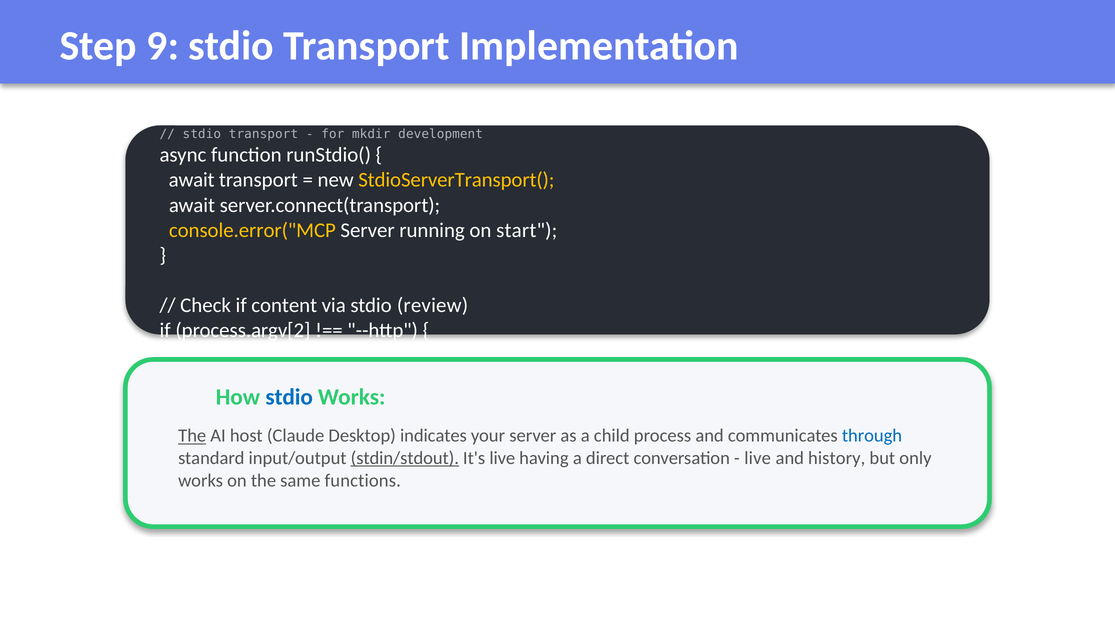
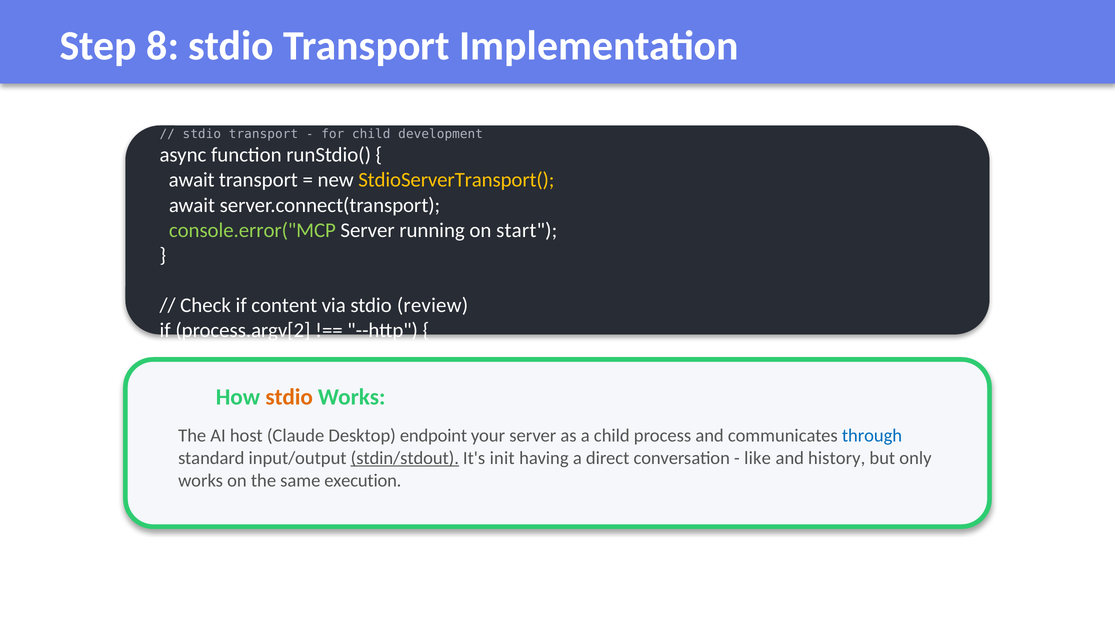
9: 9 -> 8
for mkdir: mkdir -> child
console.error("MCP colour: yellow -> light green
stdio at (289, 397) colour: blue -> orange
The at (192, 436) underline: present -> none
indicates: indicates -> endpoint
It's live: live -> init
live at (758, 458): live -> like
functions: functions -> execution
